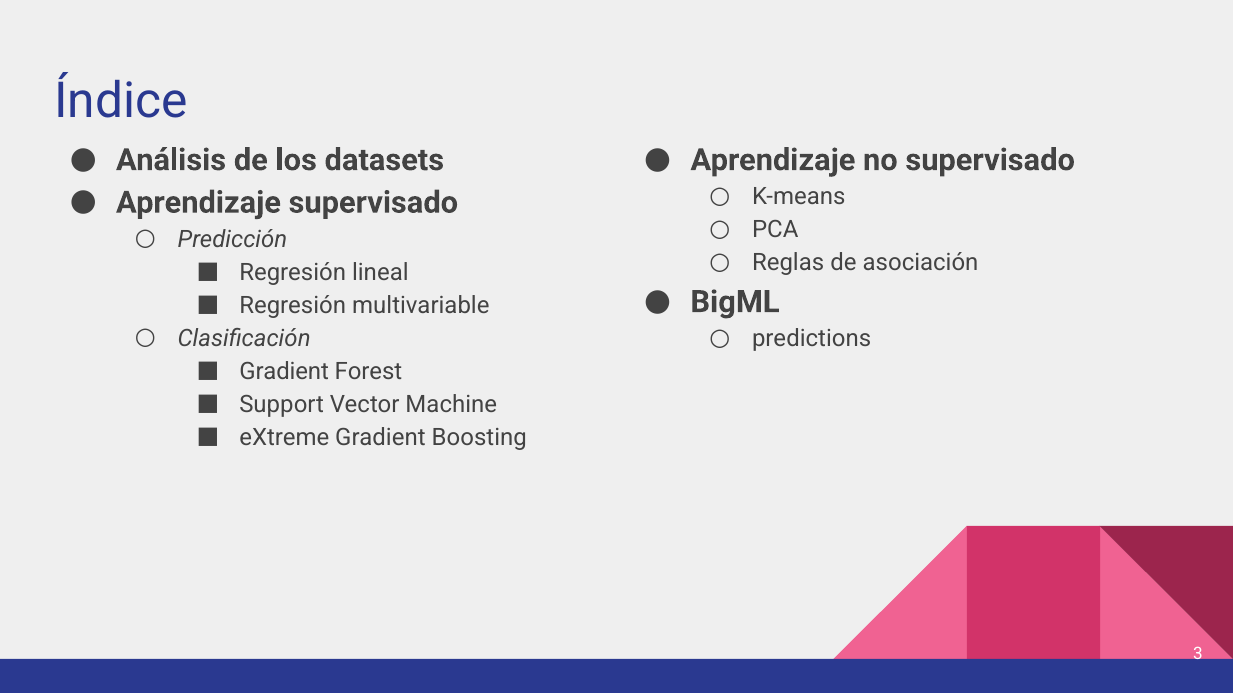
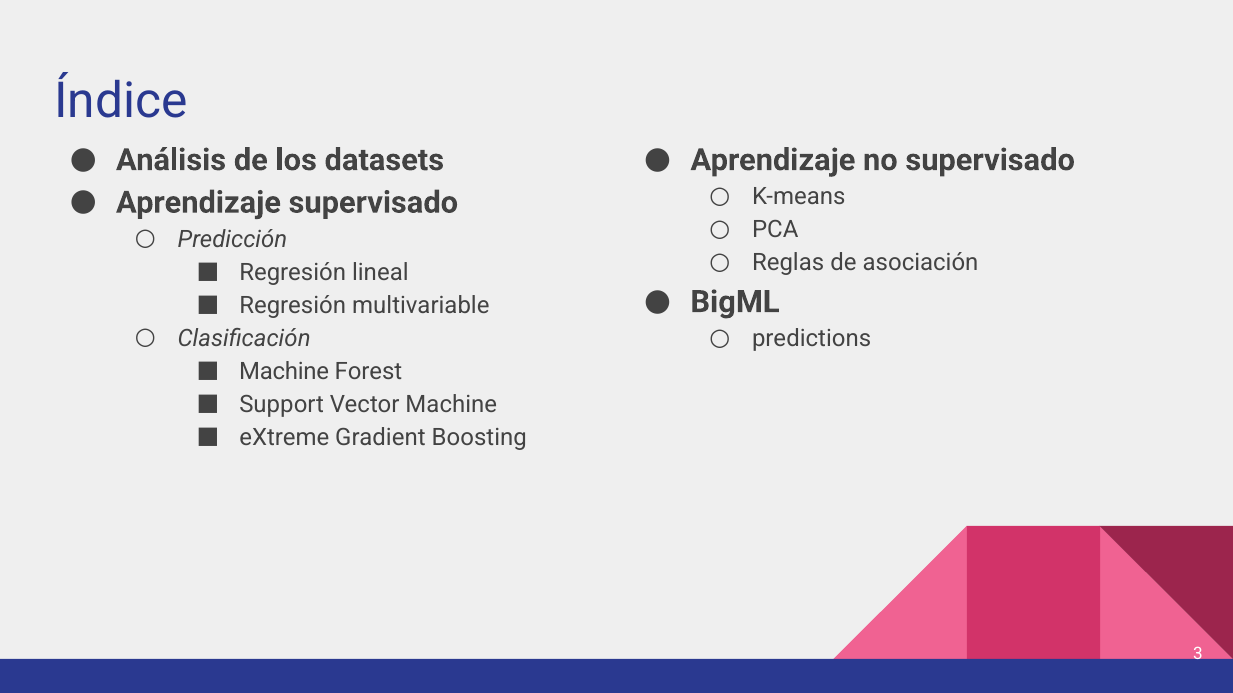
Gradient at (284, 372): Gradient -> Machine
